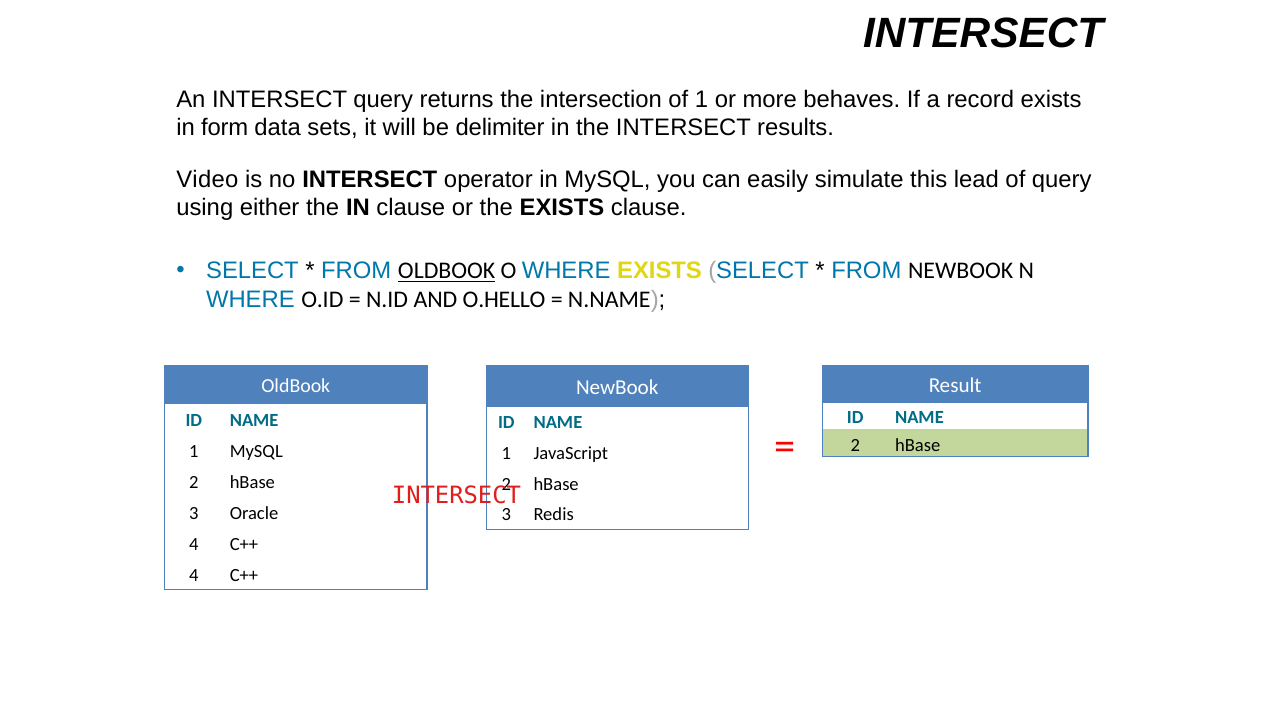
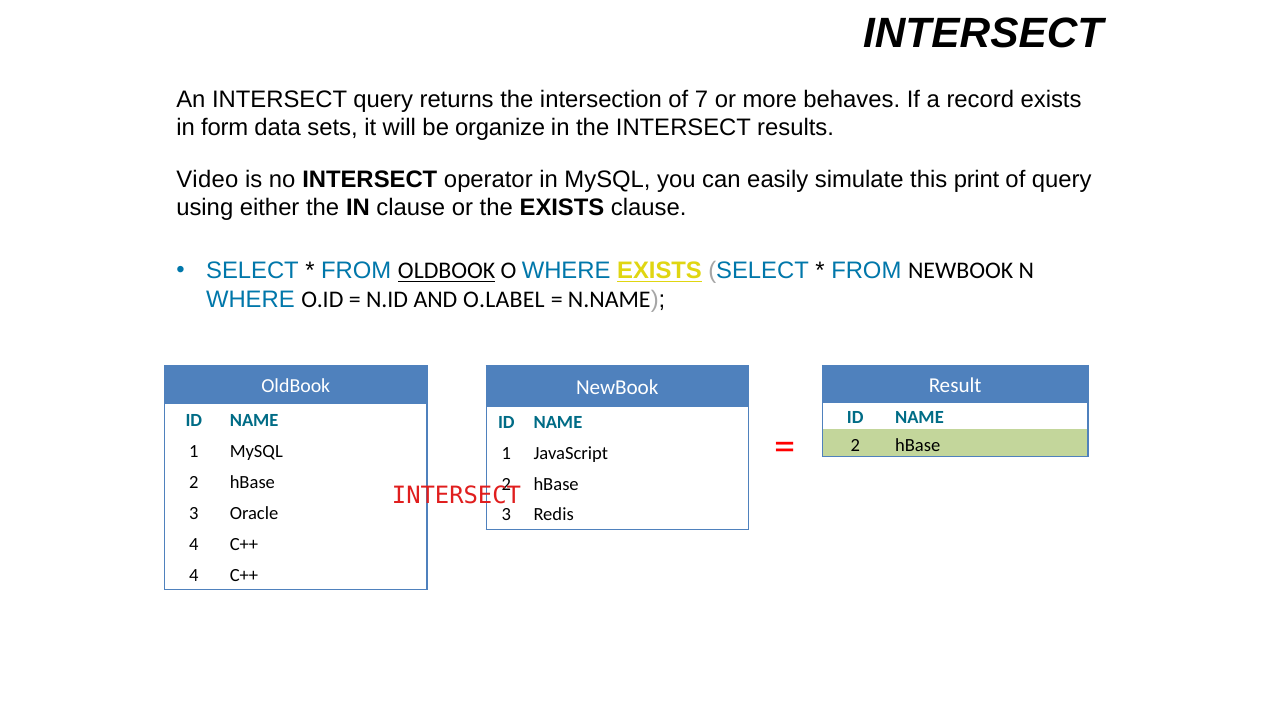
of 1: 1 -> 7
delimiter: delimiter -> organize
lead: lead -> print
EXISTS at (659, 271) underline: none -> present
O.HELLO: O.HELLO -> O.LABEL
